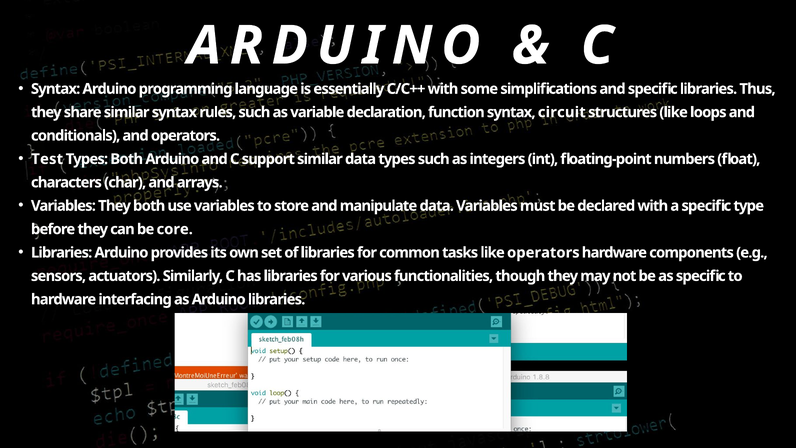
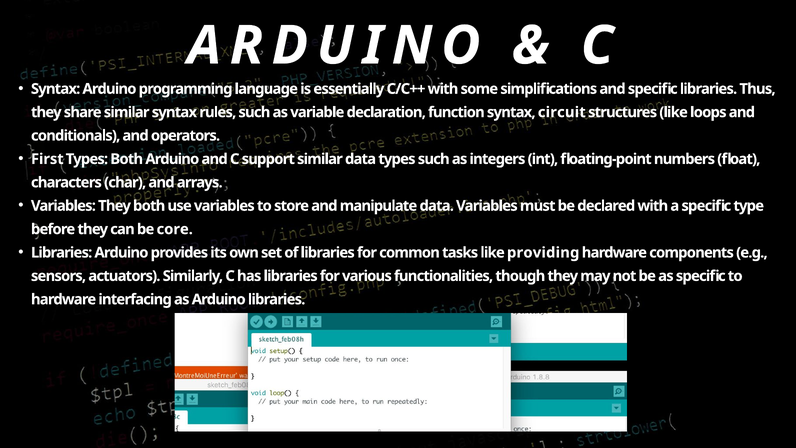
Test: Test -> First
like operators: operators -> providing
